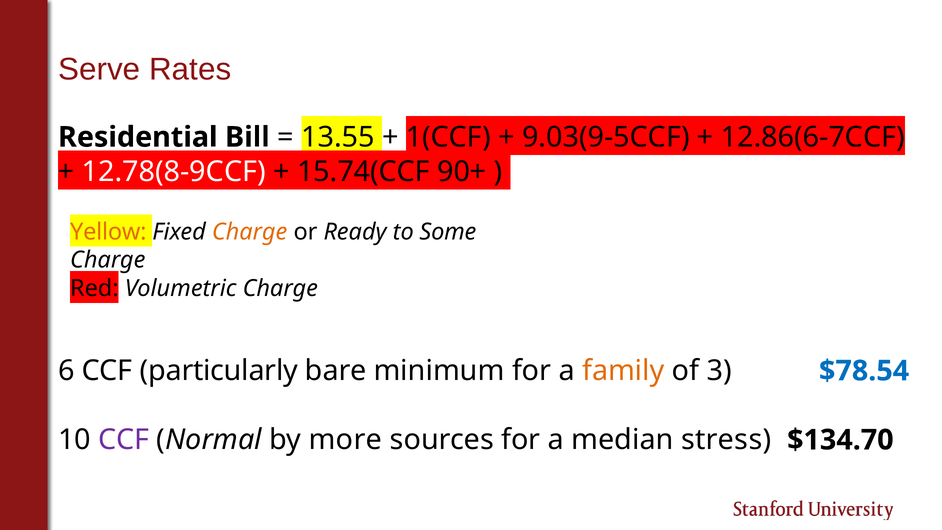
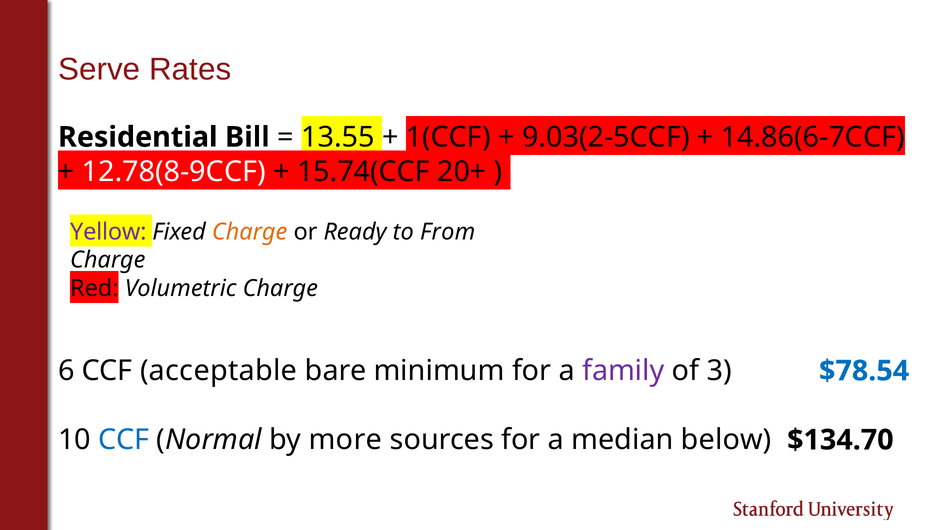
9.03(9-5CCF: 9.03(9-5CCF -> 9.03(2-5CCF
12.86(6-7CCF: 12.86(6-7CCF -> 14.86(6-7CCF
90+: 90+ -> 20+
Yellow colour: orange -> purple
Some: Some -> From
particularly: particularly -> acceptable
family colour: orange -> purple
CCF at (124, 440) colour: purple -> blue
stress: stress -> below
